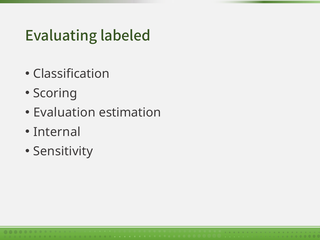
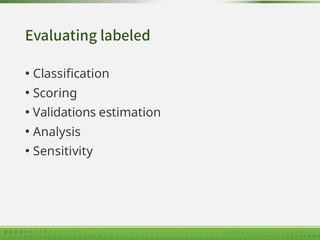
Evaluation: Evaluation -> Validations
Internal: Internal -> Analysis
